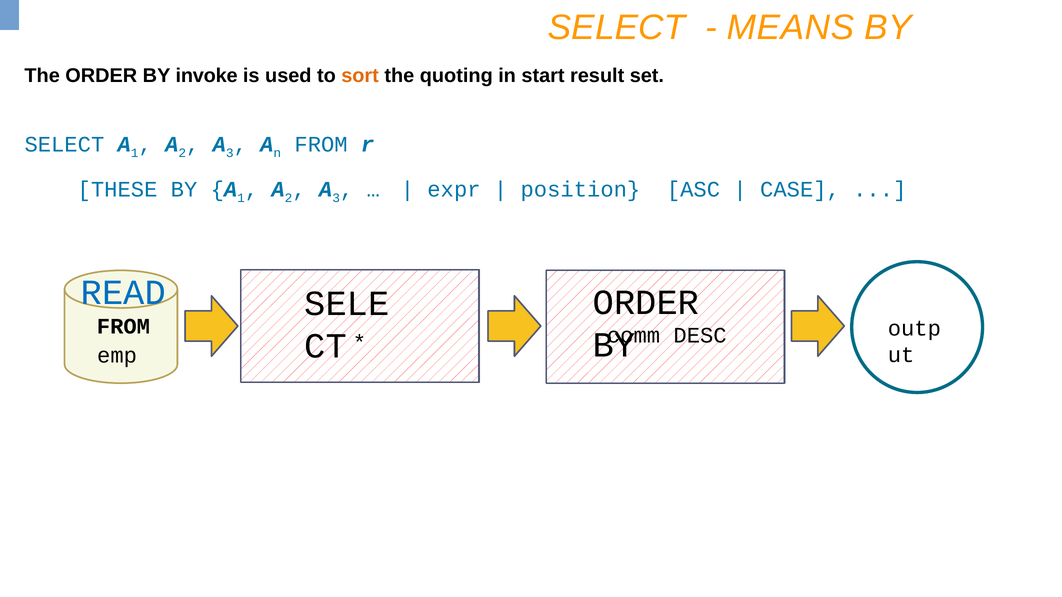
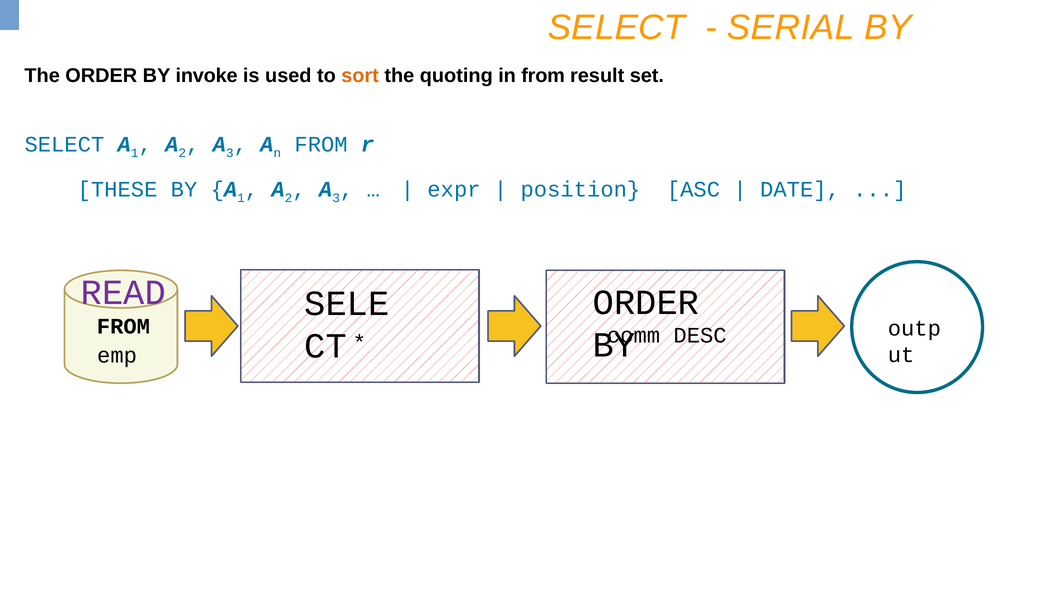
MEANS: MEANS -> SERIAL
in start: start -> from
CASE: CASE -> DATE
READ colour: blue -> purple
